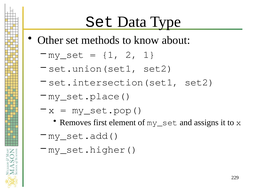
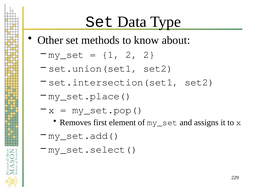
2 1: 1 -> 2
my_set.higher(: my_set.higher( -> my_set.select(
